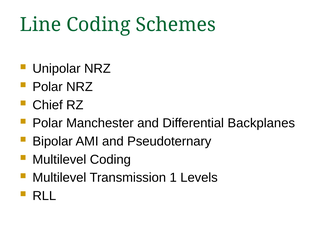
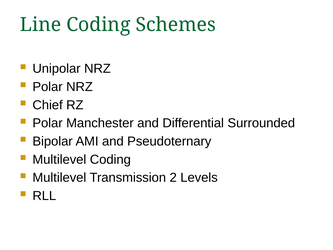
Backplanes: Backplanes -> Surrounded
1: 1 -> 2
